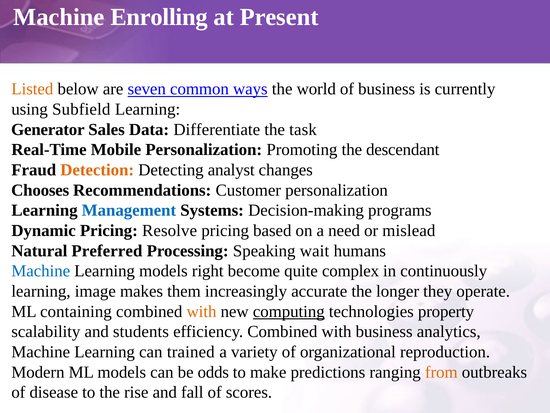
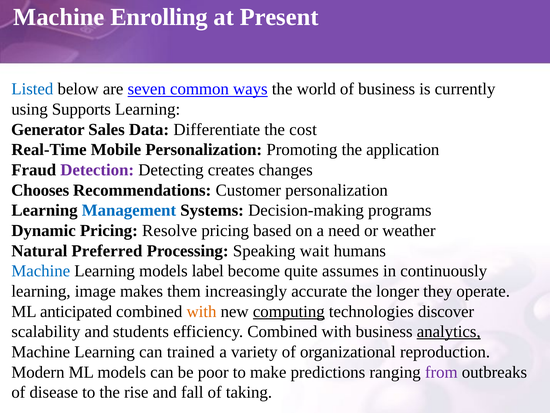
Listed colour: orange -> blue
Subfield: Subfield -> Supports
task: task -> cost
descendant: descendant -> application
Detection colour: orange -> purple
analyst: analyst -> creates
mislead: mislead -> weather
right: right -> label
complex: complex -> assumes
containing: containing -> anticipated
property: property -> discover
analytics underline: none -> present
odds: odds -> poor
from colour: orange -> purple
scores: scores -> taking
